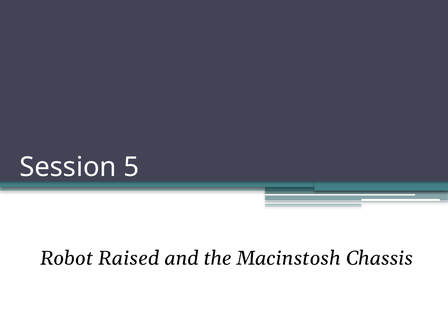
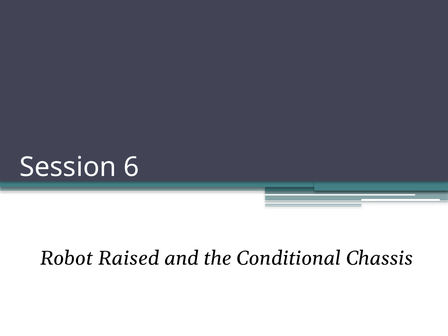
5: 5 -> 6
Macinstosh: Macinstosh -> Conditional
